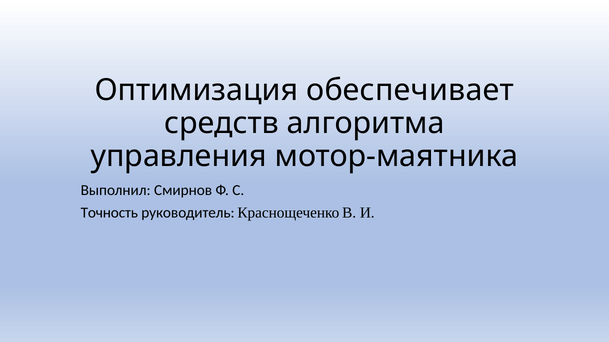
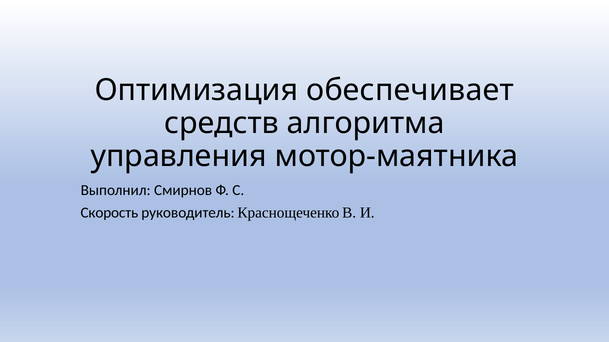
Точность: Точность -> Скорость
